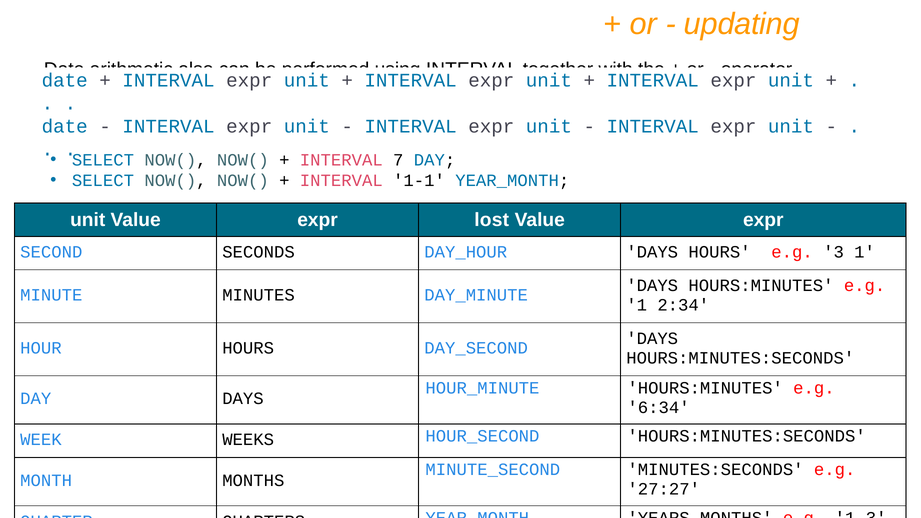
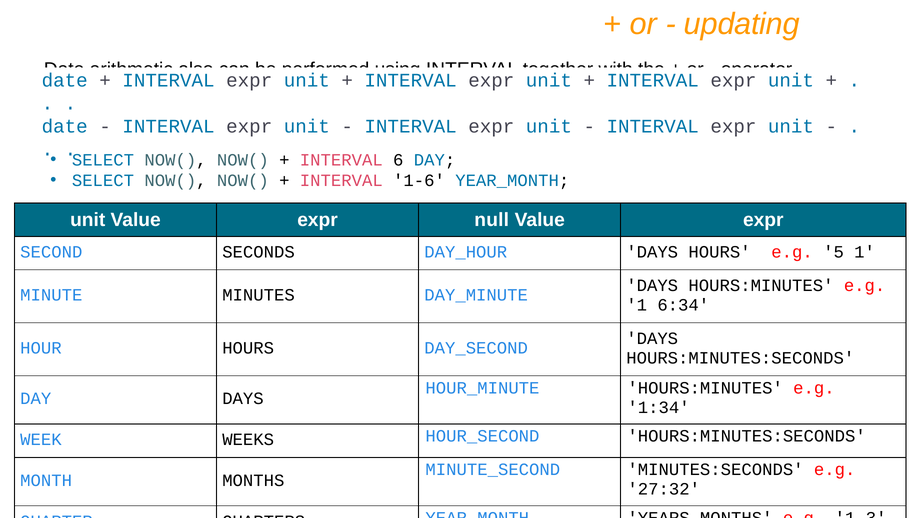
7: 7 -> 6
1-1: 1-1 -> 1-6
lost: lost -> null
3: 3 -> 5
2:34: 2:34 -> 6:34
6:34: 6:34 -> 1:34
27:27: 27:27 -> 27:32
